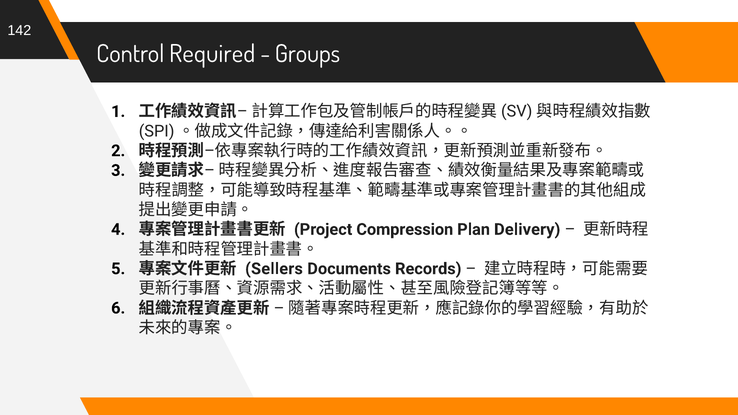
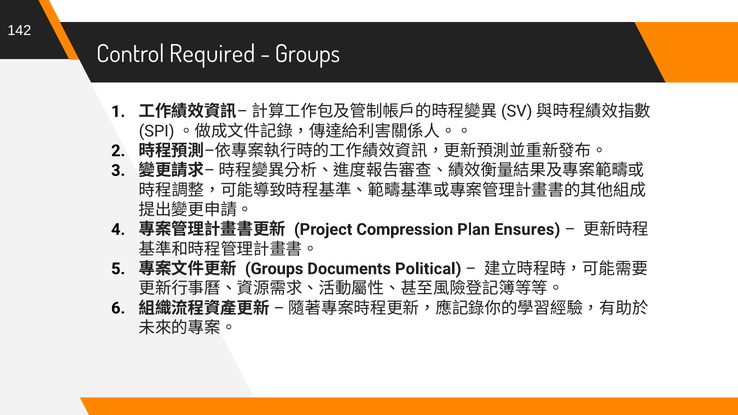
Delivery: Delivery -> Ensures
Sellers at (274, 269): Sellers -> Groups
Records: Records -> Political
